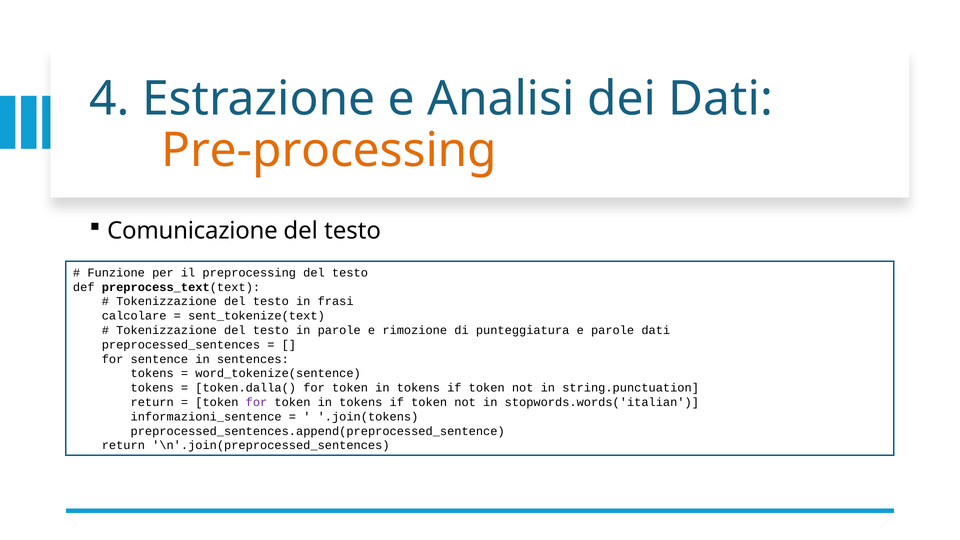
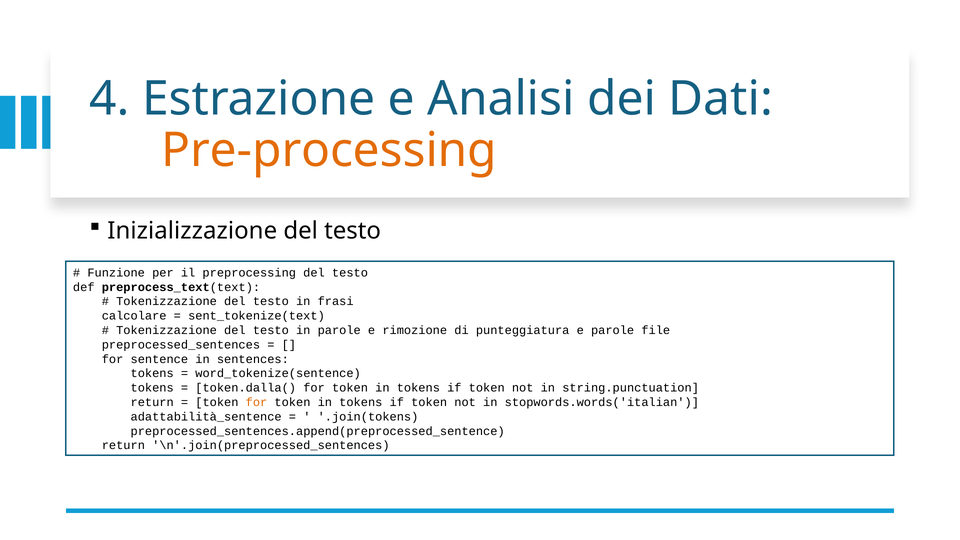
Comunicazione: Comunicazione -> Inizializzazione
parole dati: dati -> file
for at (256, 402) colour: purple -> orange
informazioni_sentence: informazioni_sentence -> adattabilità_sentence
